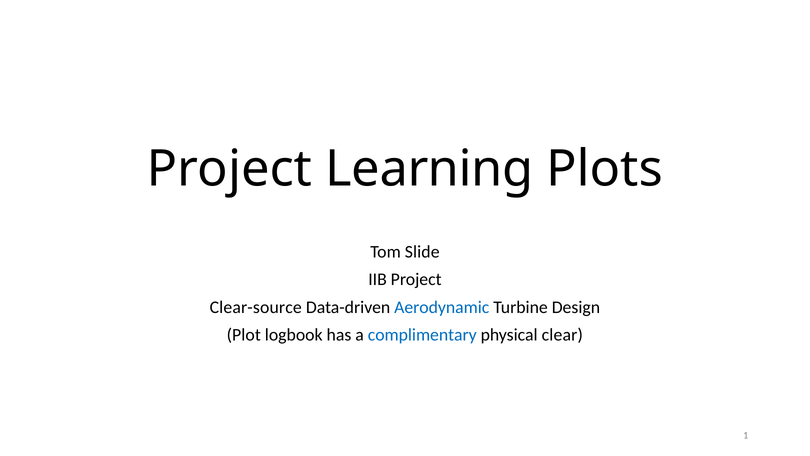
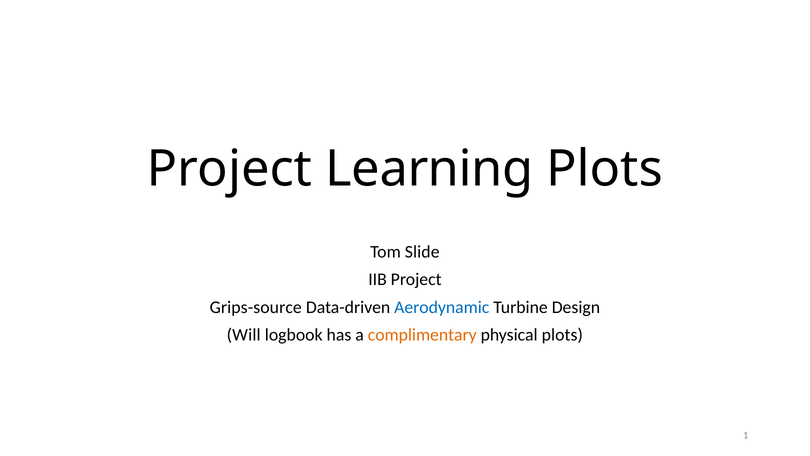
Clear-source: Clear-source -> Grips-source
Plot: Plot -> Will
complimentary colour: blue -> orange
physical clear: clear -> plots
